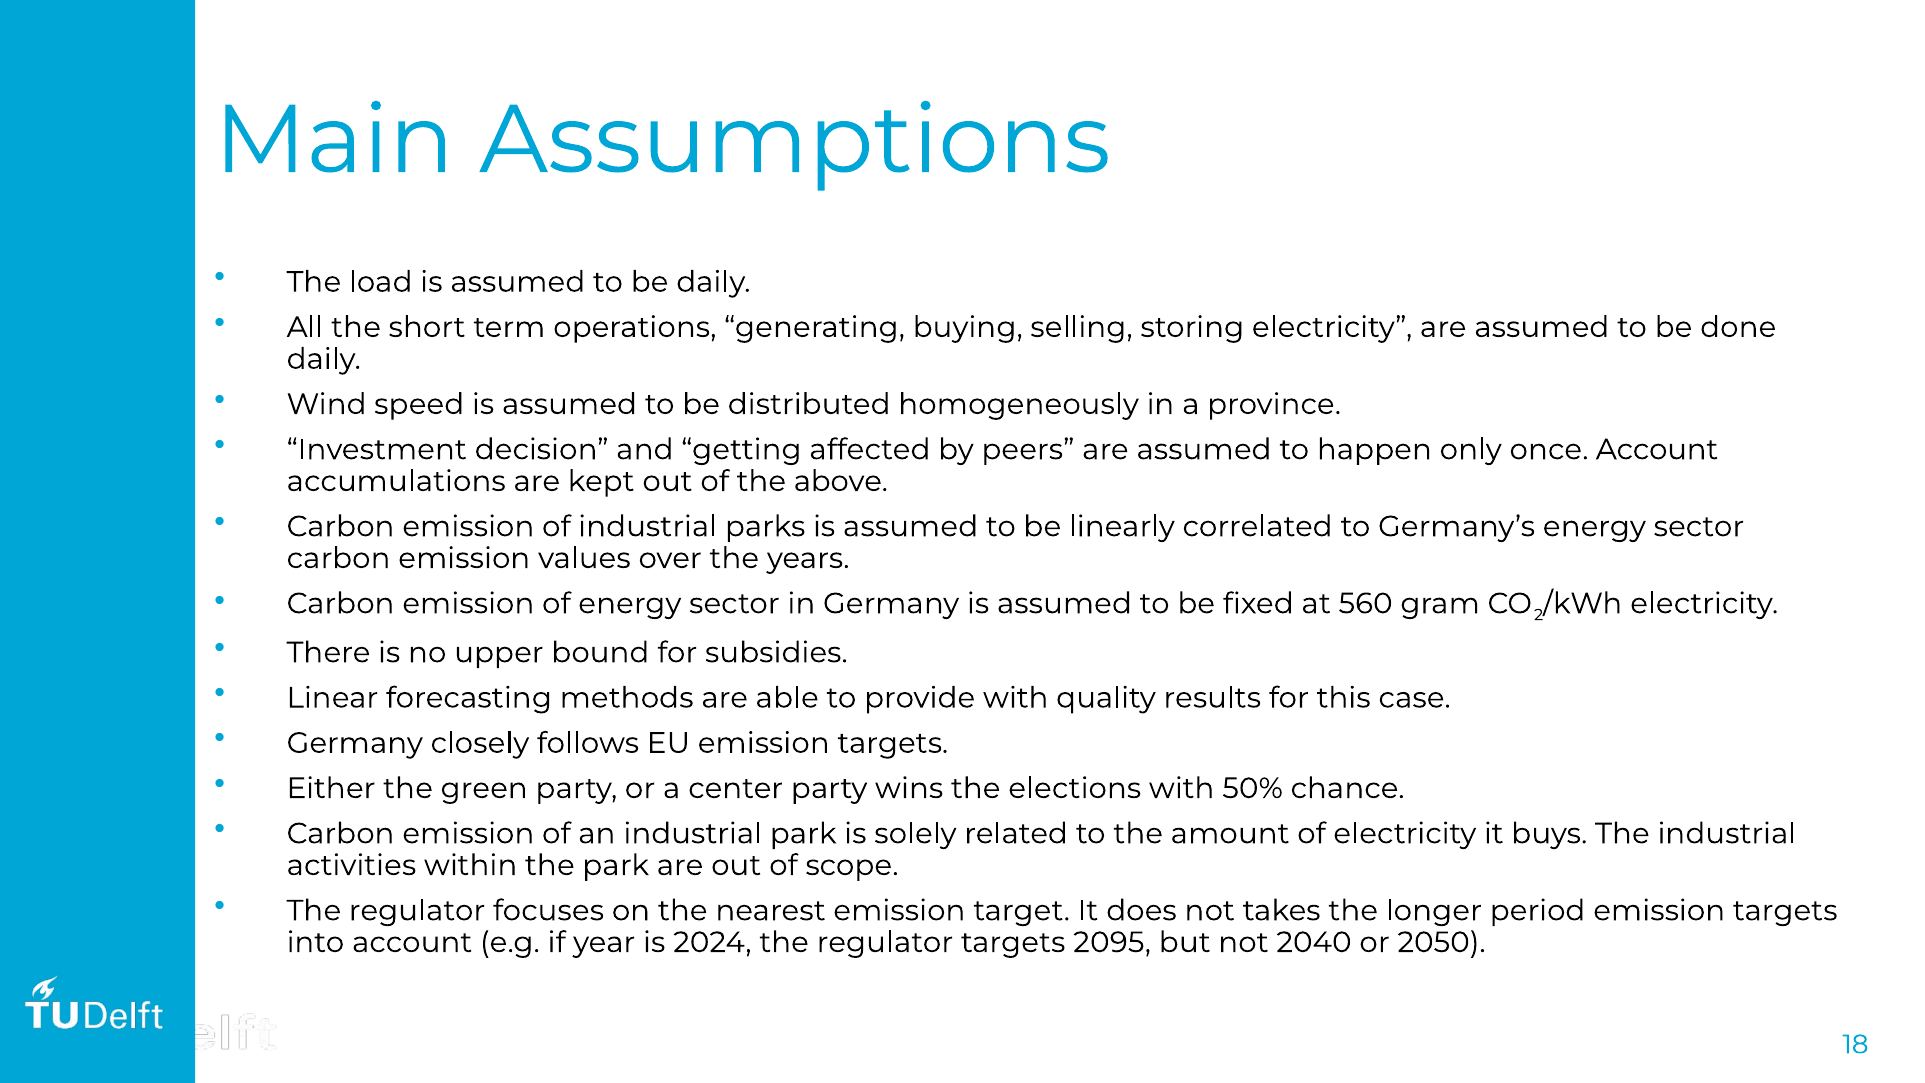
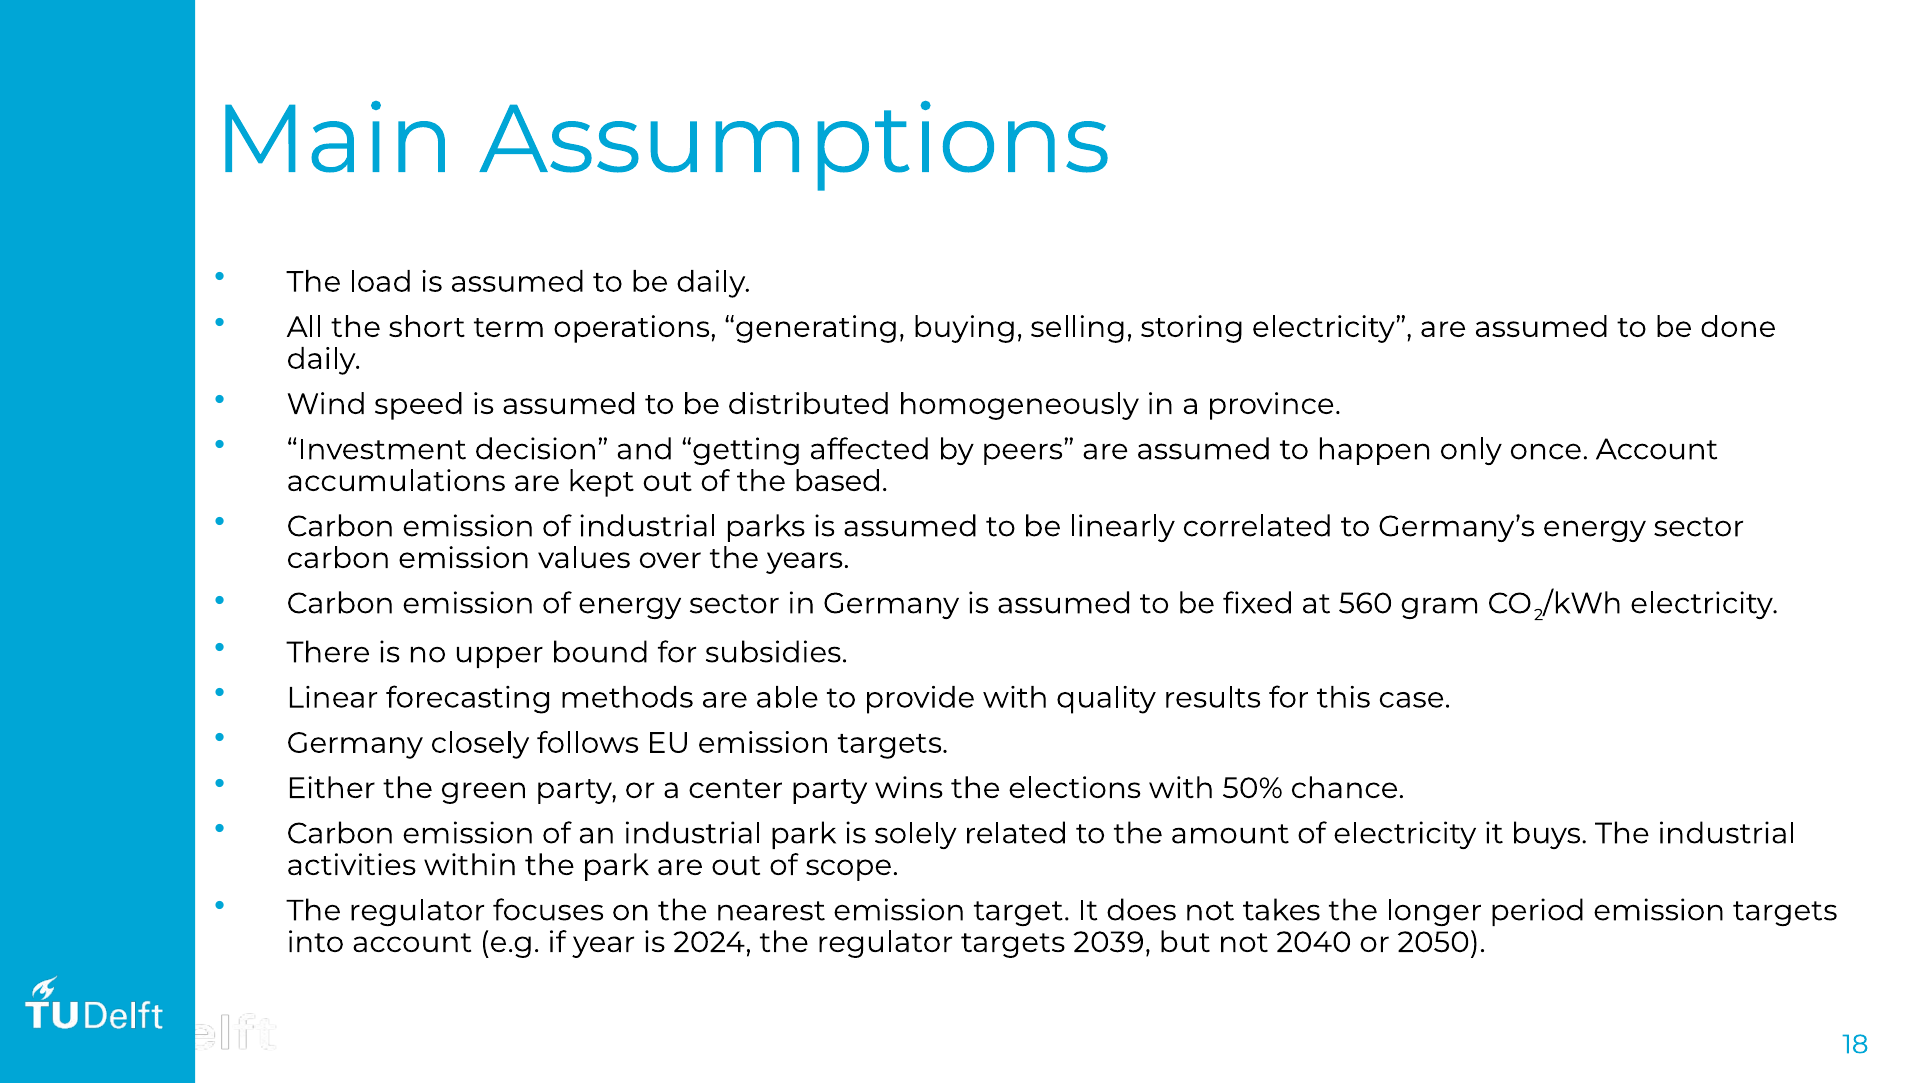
above: above -> based
2095: 2095 -> 2039
